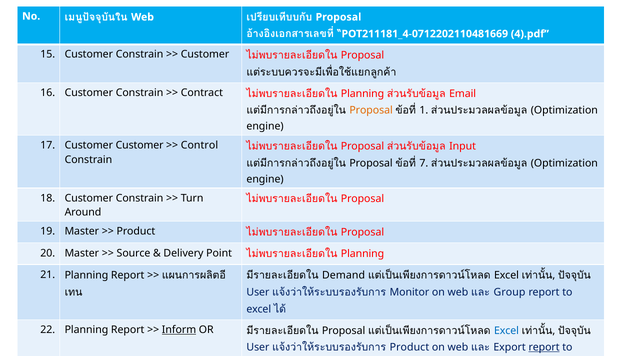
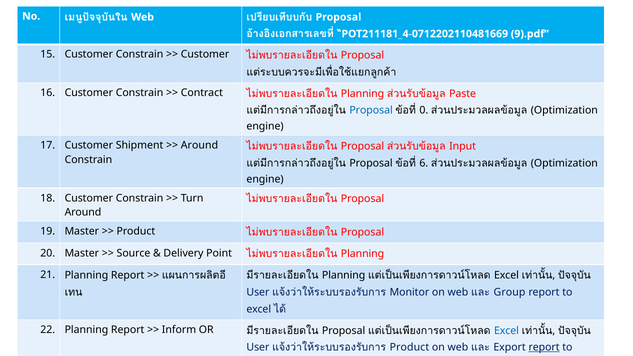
4).pdf: 4).pdf -> 9).pdf
Email: Email -> Paste
Proposal at (371, 111) colour: orange -> blue
1: 1 -> 0
Customer Customer: Customer -> Shipment
Control at (199, 146): Control -> Around
7: 7 -> 6
Demand at (344, 276): Demand -> Planning
Inform underline: present -> none
